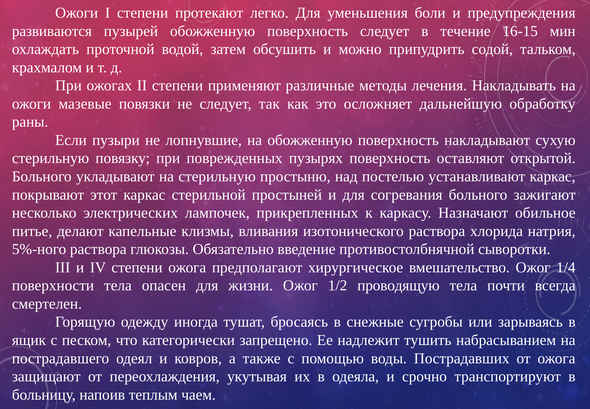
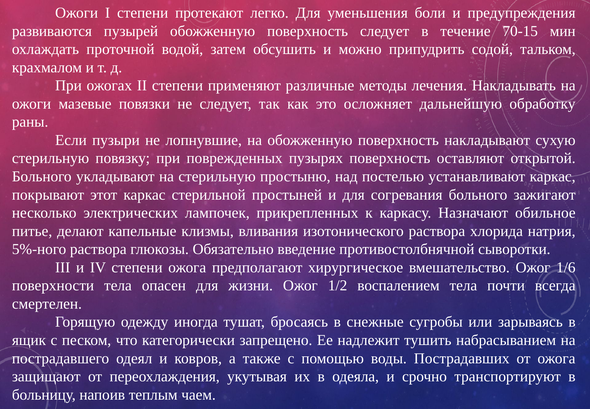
16-15: 16-15 -> 70-15
1/4: 1/4 -> 1/6
проводящую: проводящую -> воспалением
